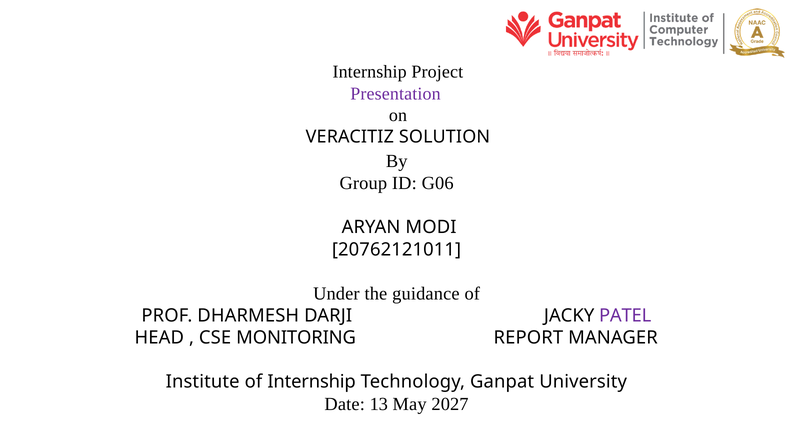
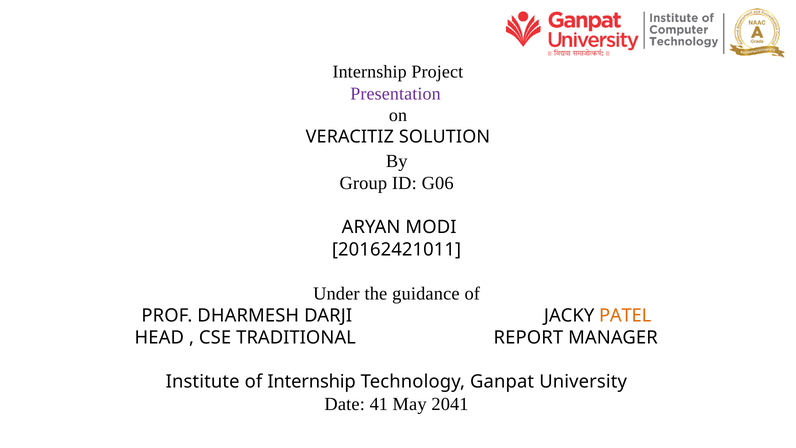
20762121011: 20762121011 -> 20162421011
PATEL colour: purple -> orange
MONITORING: MONITORING -> TRADITIONAL
13: 13 -> 41
2027: 2027 -> 2041
